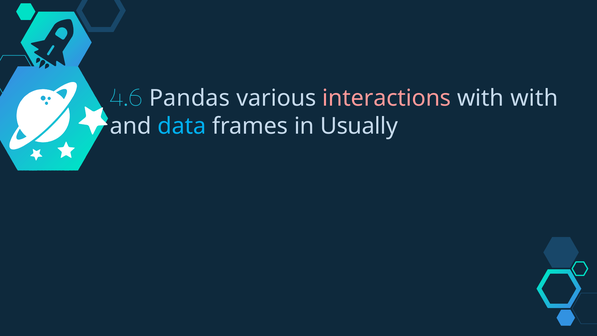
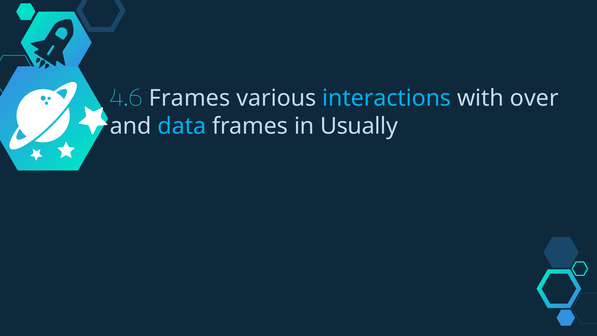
4.6 Pandas: Pandas -> Frames
interactions colour: pink -> light blue
with with: with -> over
